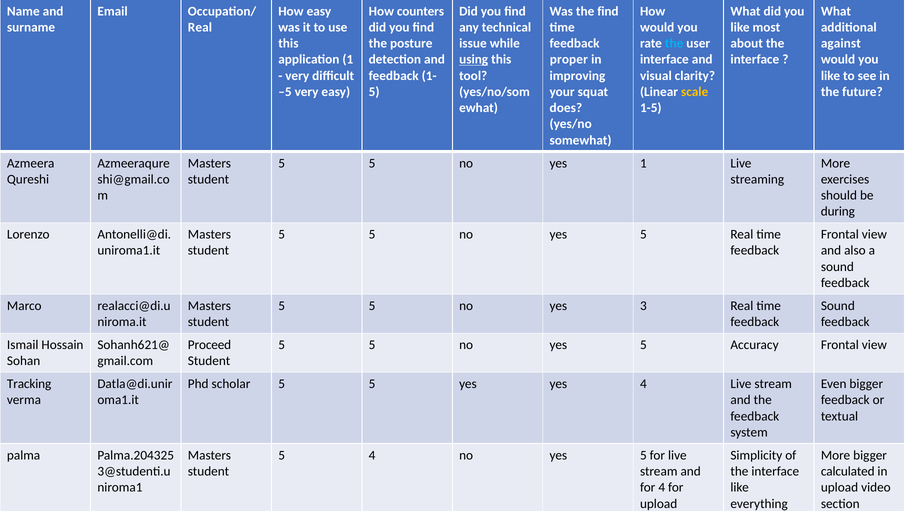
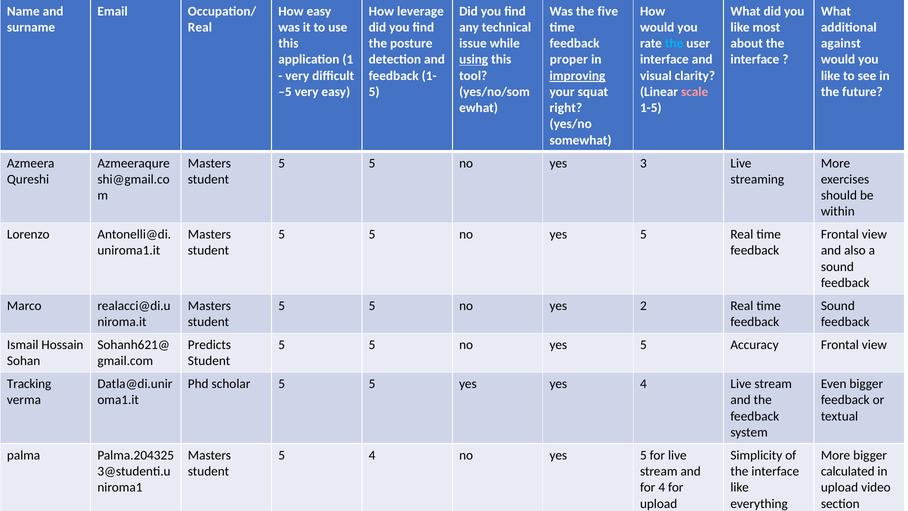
counters: counters -> leverage
the find: find -> five
improving underline: none -> present
scale colour: yellow -> pink
does: does -> right
yes 1: 1 -> 3
during: during -> within
3: 3 -> 2
Proceed: Proceed -> Predicts
